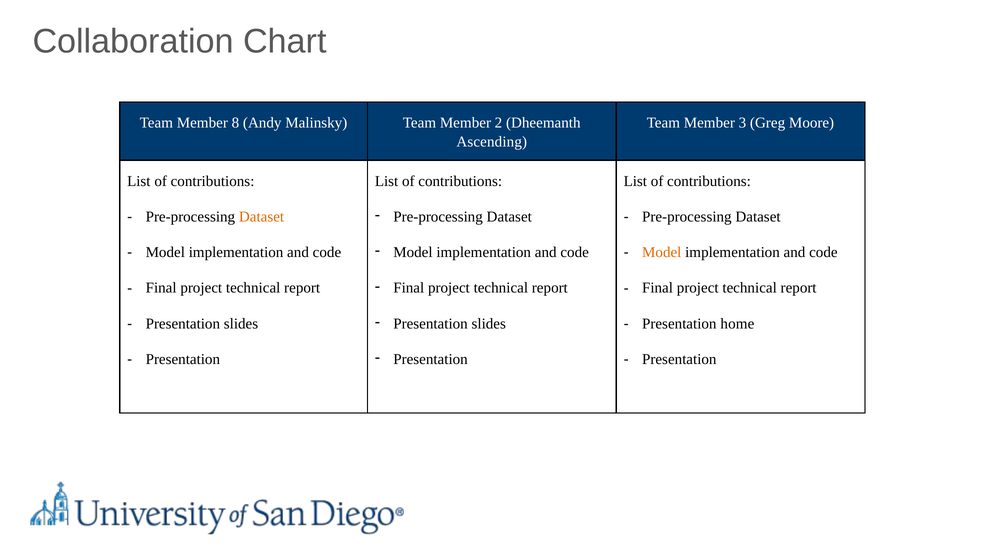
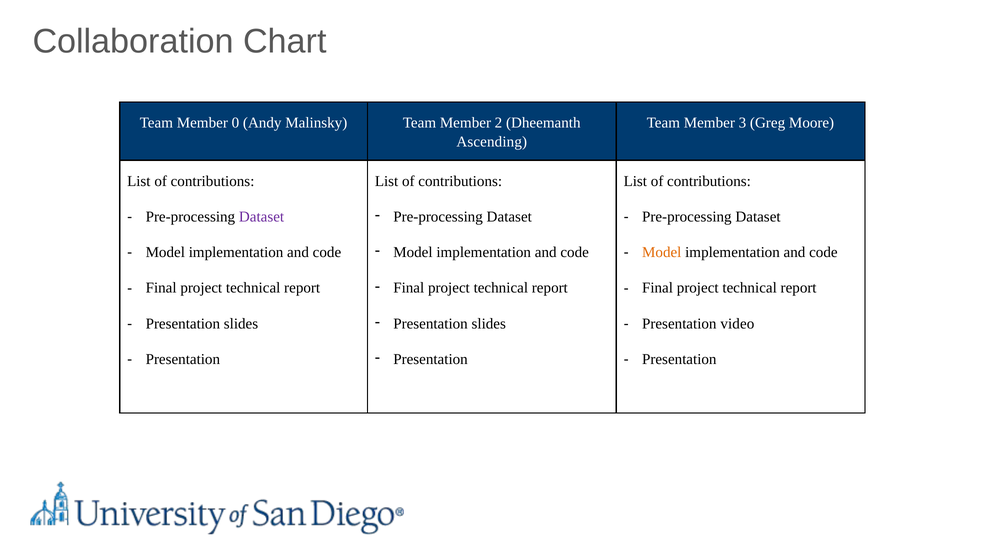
8: 8 -> 0
Dataset at (262, 217) colour: orange -> purple
home: home -> video
